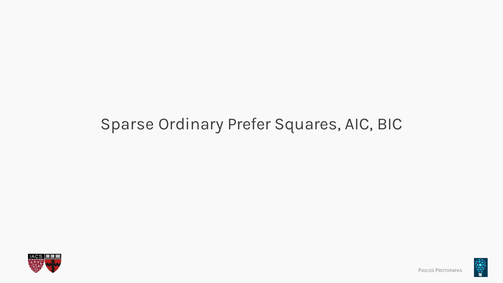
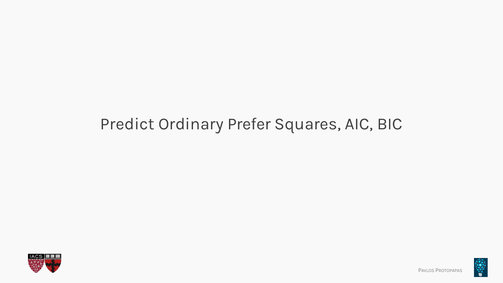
Sparse: Sparse -> Predict
